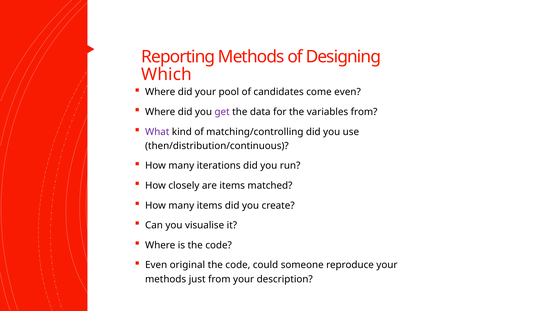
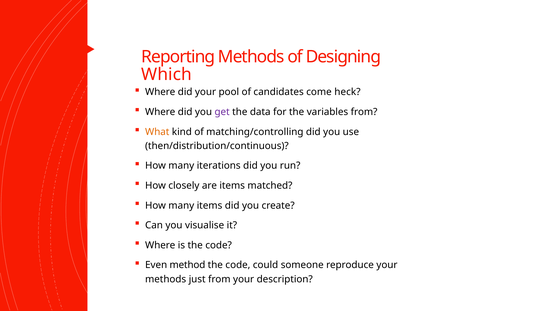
come even: even -> heck
What colour: purple -> orange
original: original -> method
